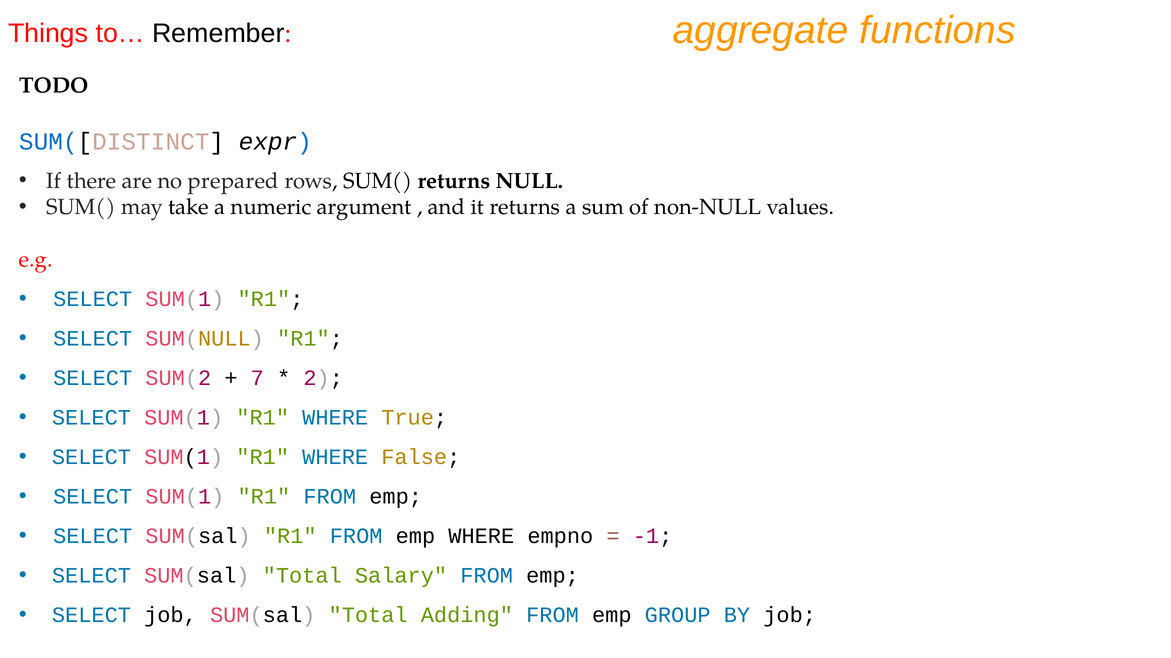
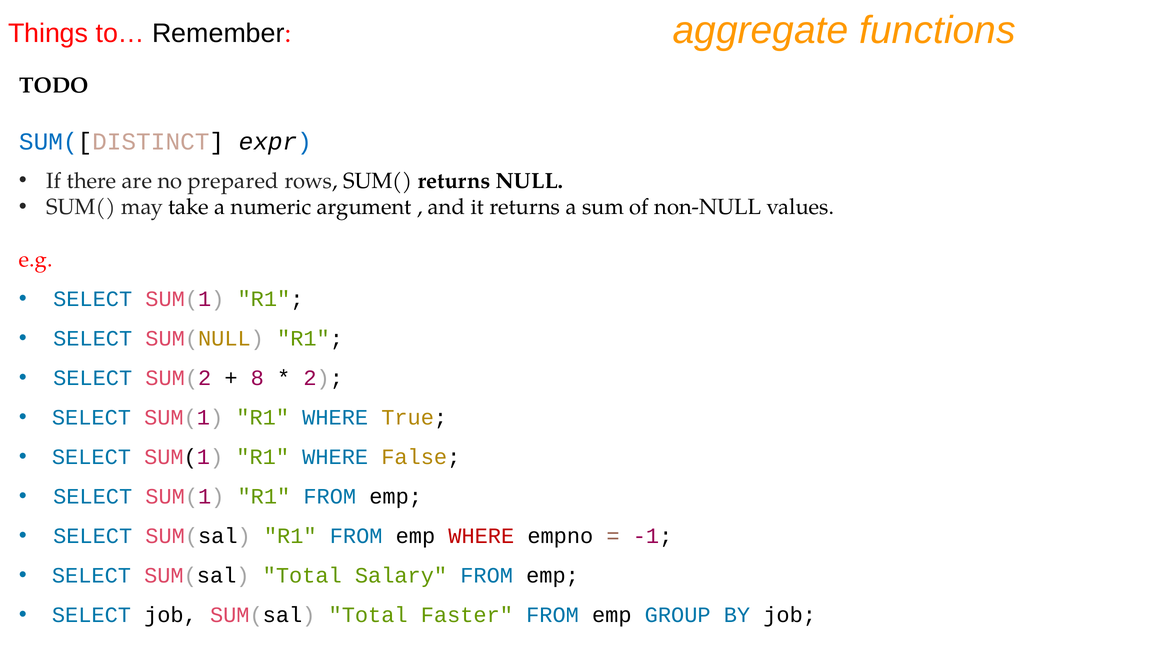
7: 7 -> 8
WHERE at (481, 537) colour: black -> red
Adding: Adding -> Faster
